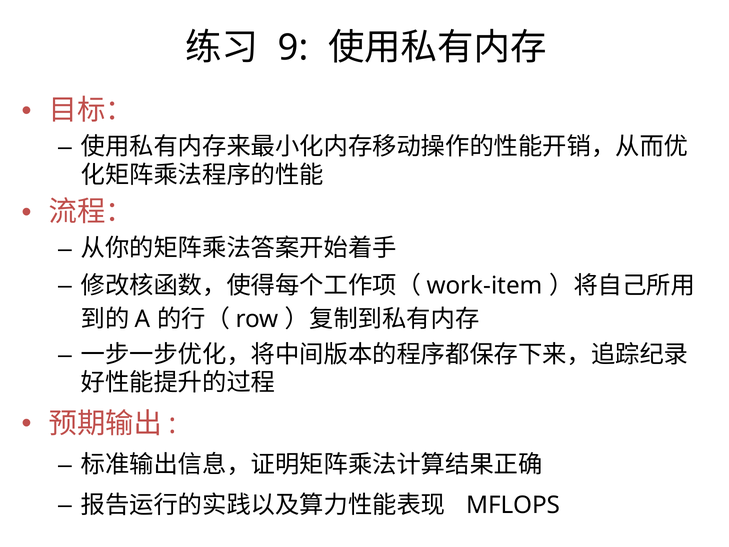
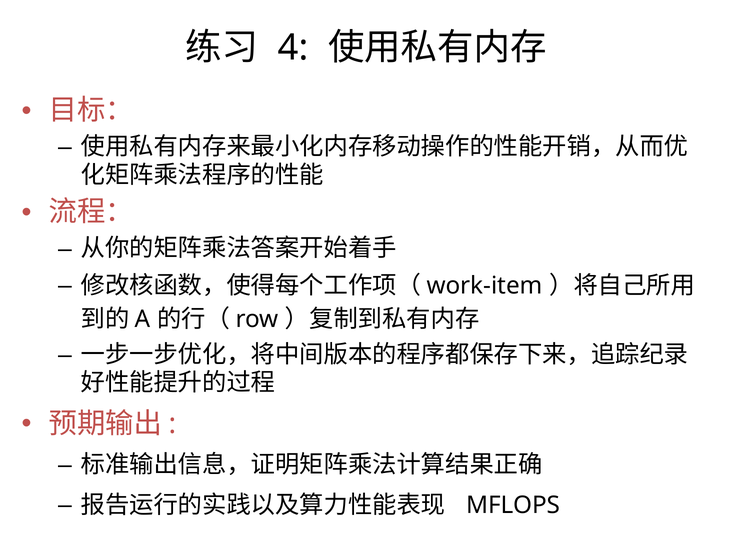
9: 9 -> 4
